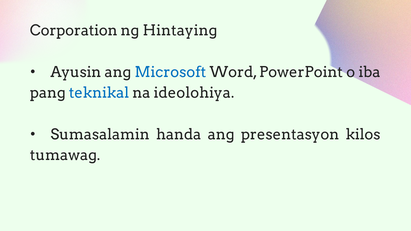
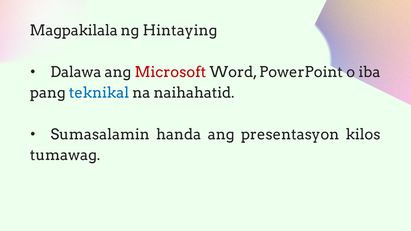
Corporation: Corporation -> Magpakilala
Ayusin: Ayusin -> Dalawa
Microsoft colour: blue -> red
ideolohiya: ideolohiya -> naihahatid
